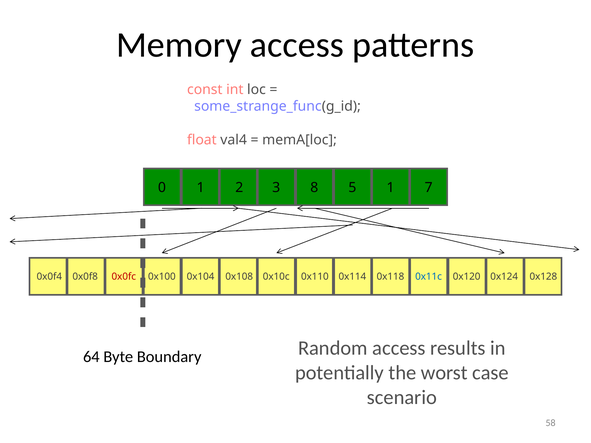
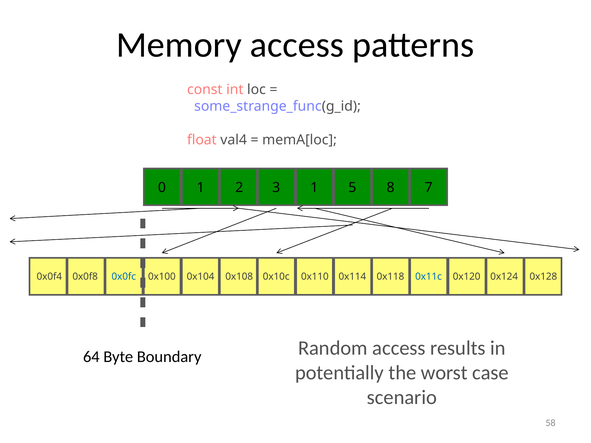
3 8: 8 -> 1
5 1: 1 -> 8
0x0fc colour: red -> blue
